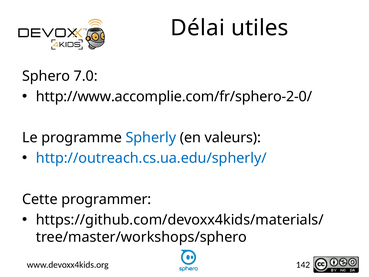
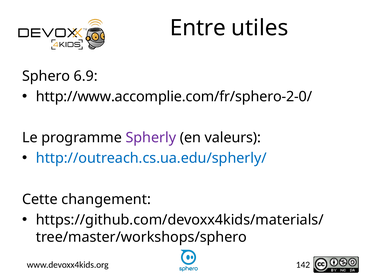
Délai: Délai -> Entre
7.0: 7.0 -> 6.9
Spherly colour: blue -> purple
programmer: programmer -> changement
